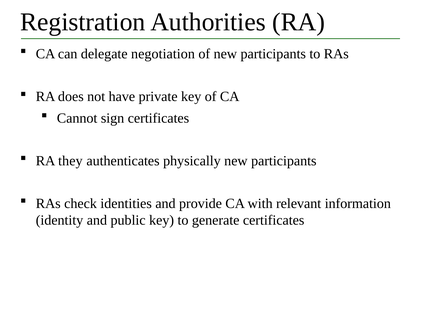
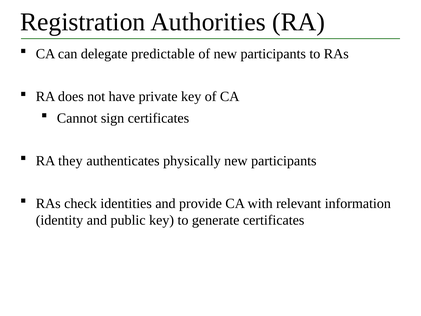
negotiation: negotiation -> predictable
